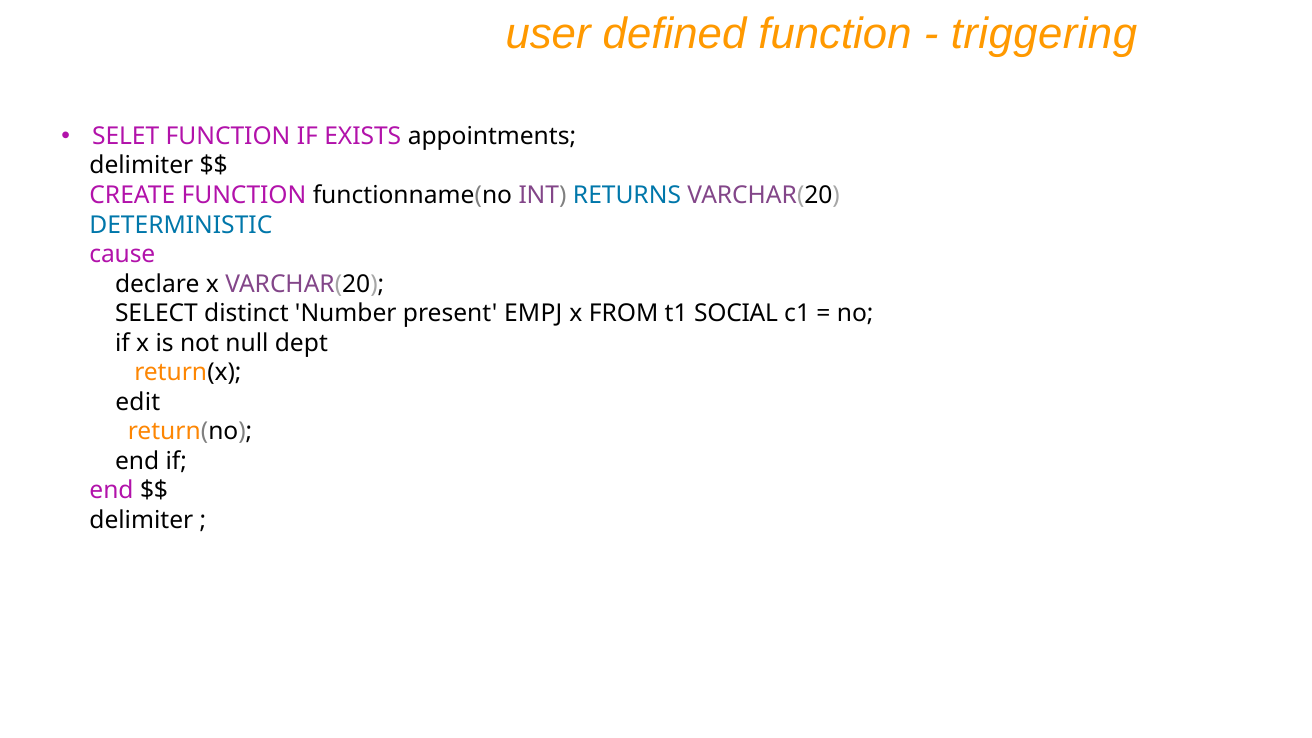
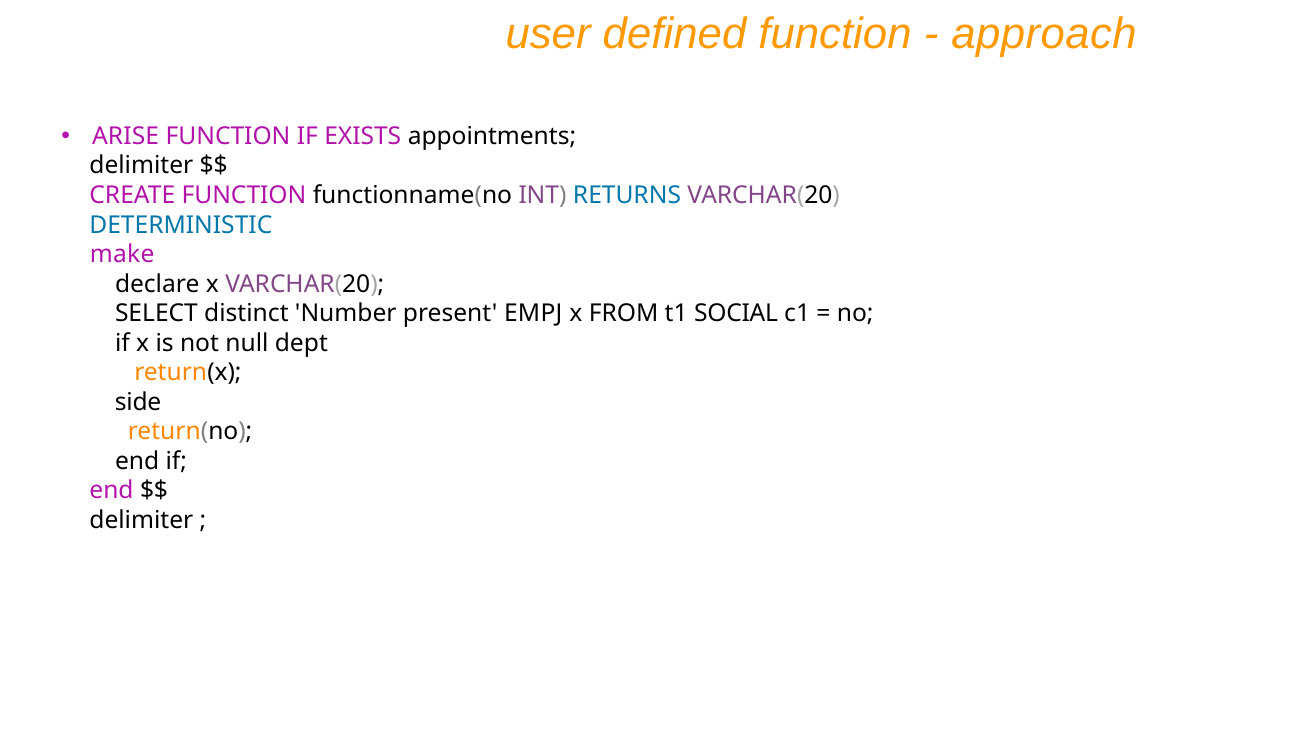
triggering: triggering -> approach
SELET: SELET -> ARISE
cause: cause -> make
edit: edit -> side
